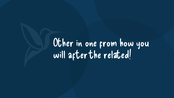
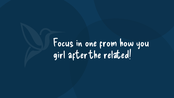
Other: Other -> Focus
will: will -> girl
